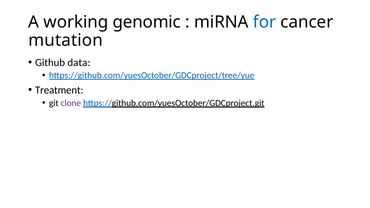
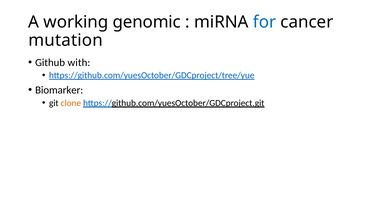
data: data -> with
Treatment: Treatment -> Biomarker
clone colour: purple -> orange
